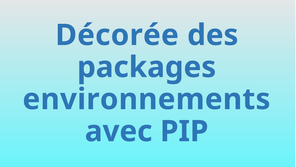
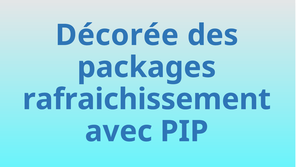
environnements: environnements -> rafraichissement
